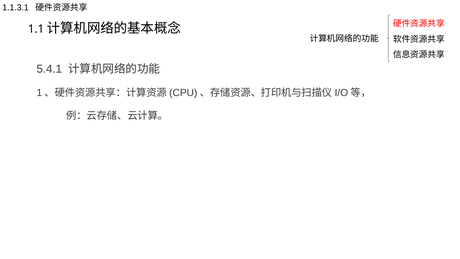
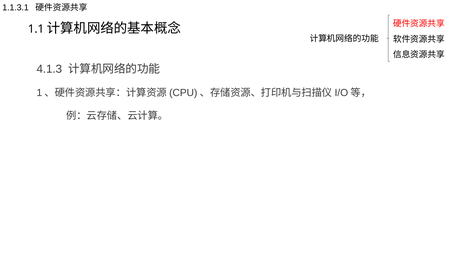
5.4.1: 5.4.1 -> 4.1.3
